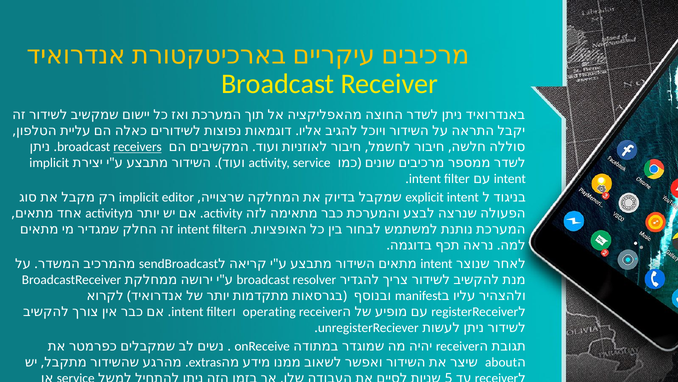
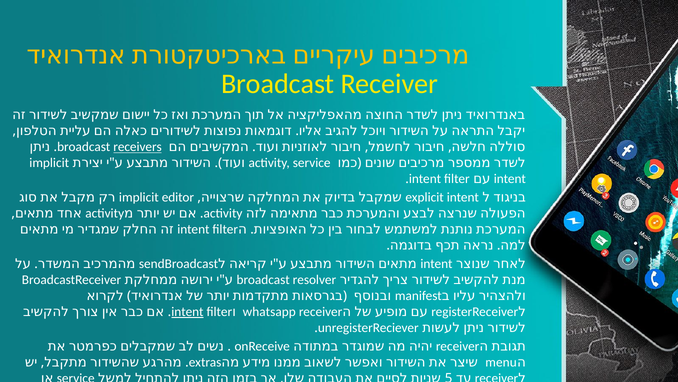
intent at (187, 311) underline: none -> present
operating: operating -> whatsapp
about: about -> menu
